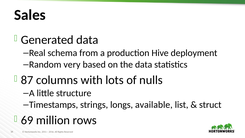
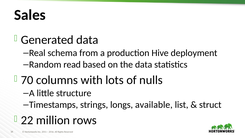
very: very -> read
87: 87 -> 70
69: 69 -> 22
